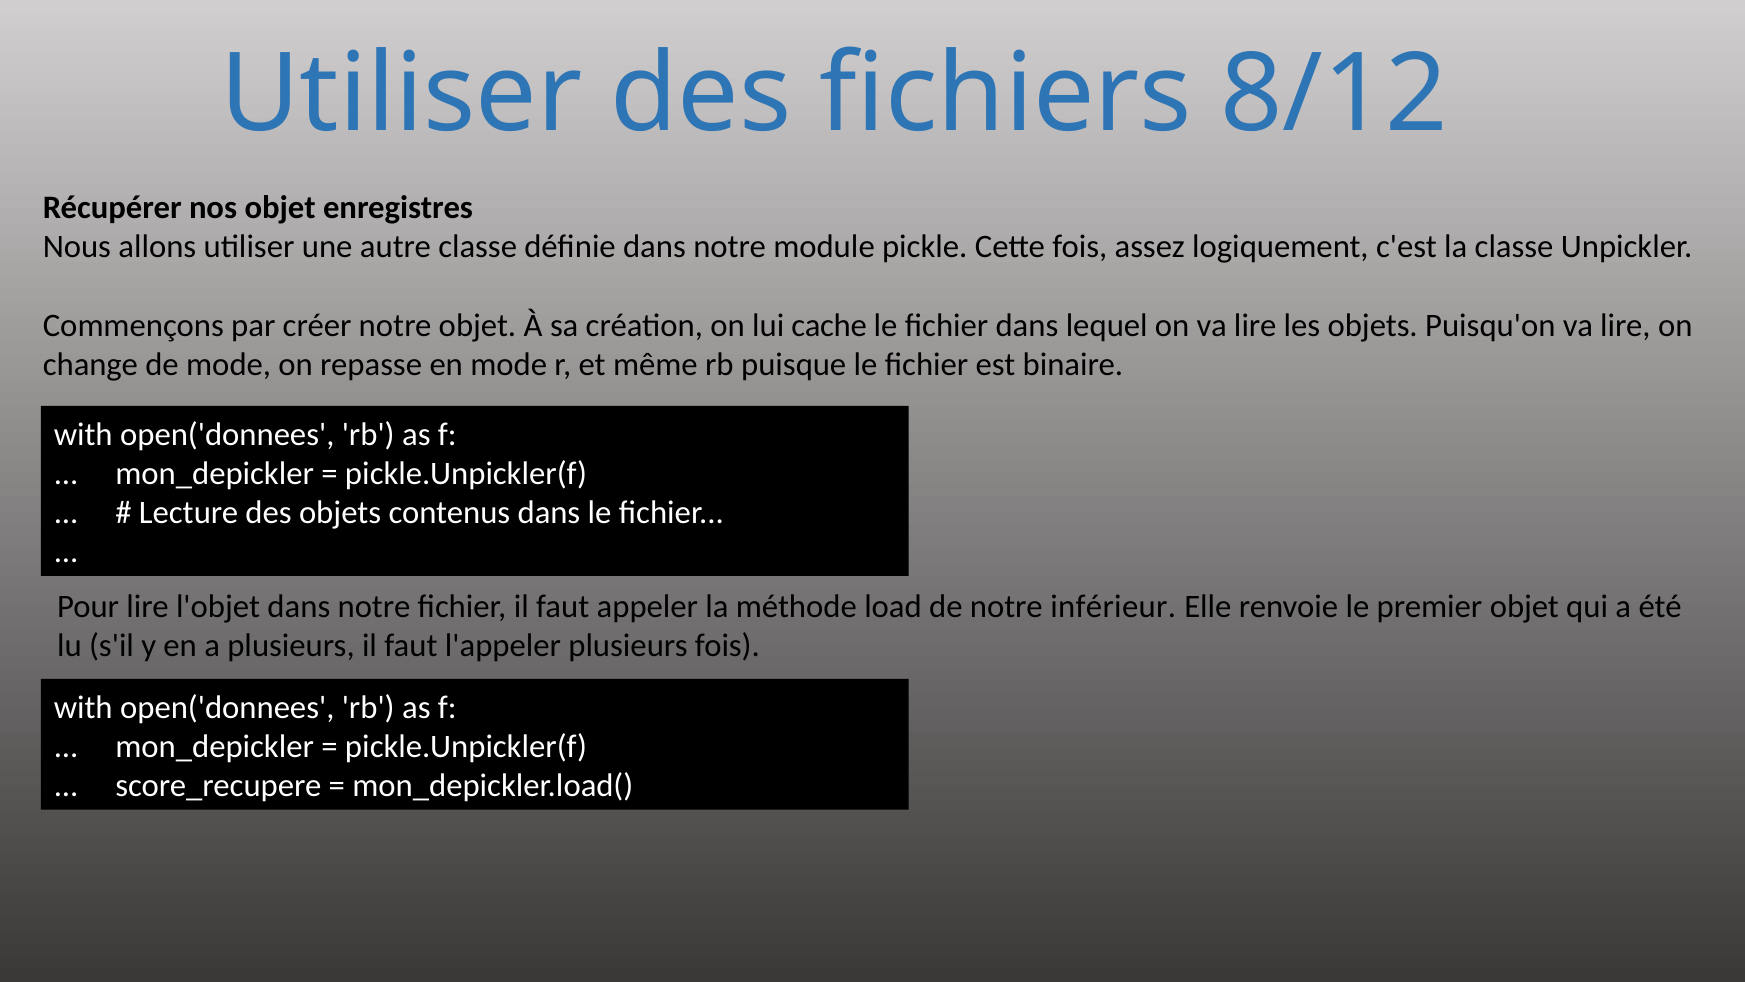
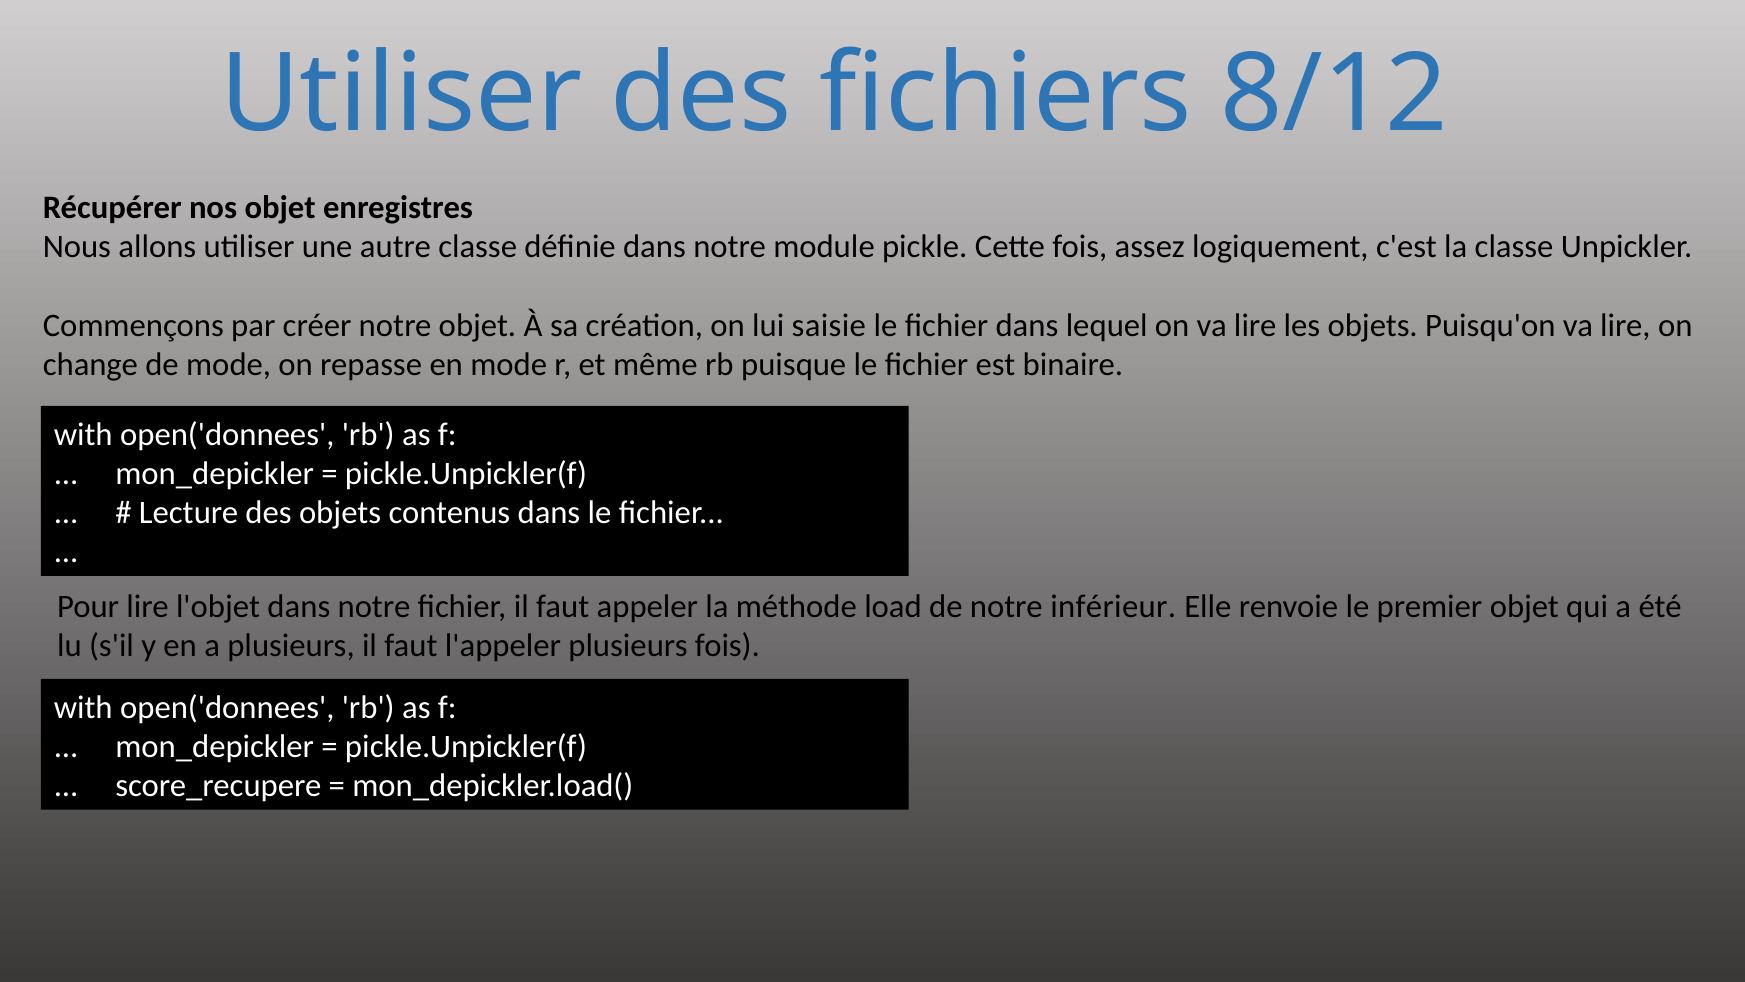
cache: cache -> saisie
